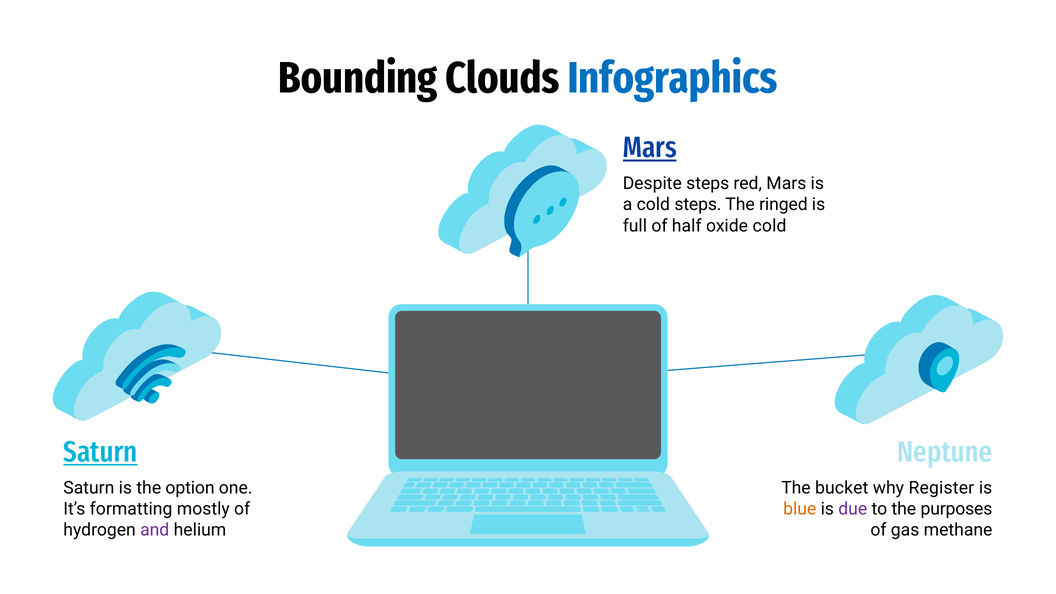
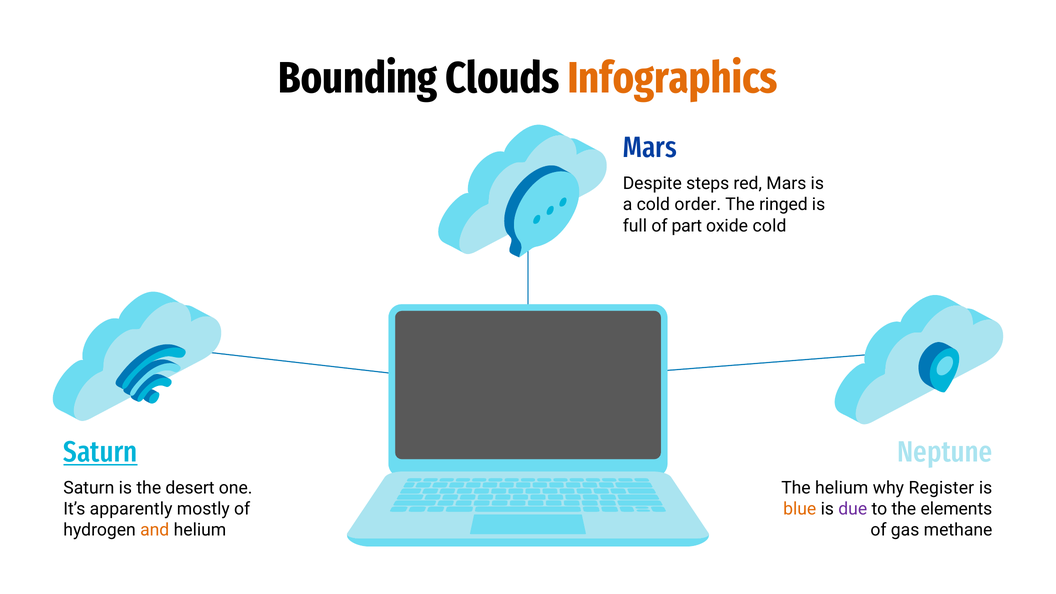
Infographics colour: blue -> orange
Mars at (650, 148) underline: present -> none
cold steps: steps -> order
half: half -> part
option: option -> desert
The bucket: bucket -> helium
formatting: formatting -> apparently
purposes: purposes -> elements
and colour: purple -> orange
